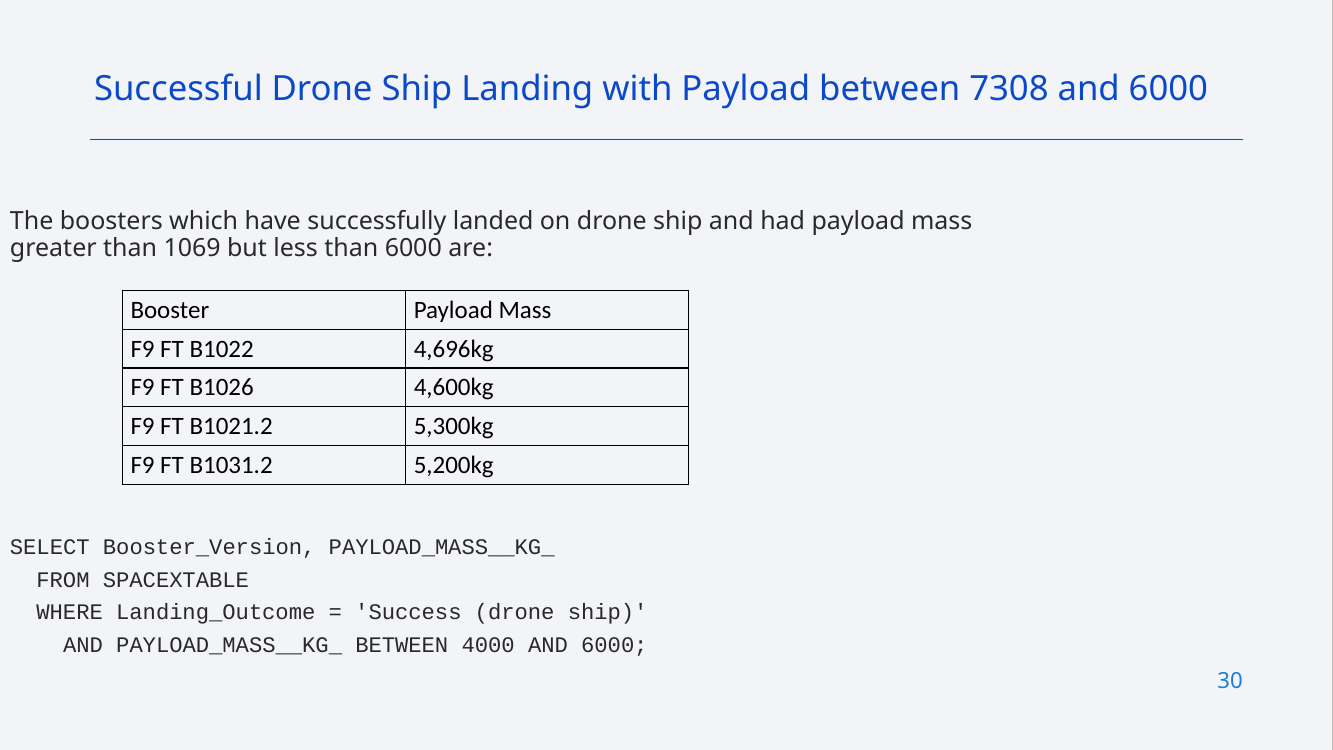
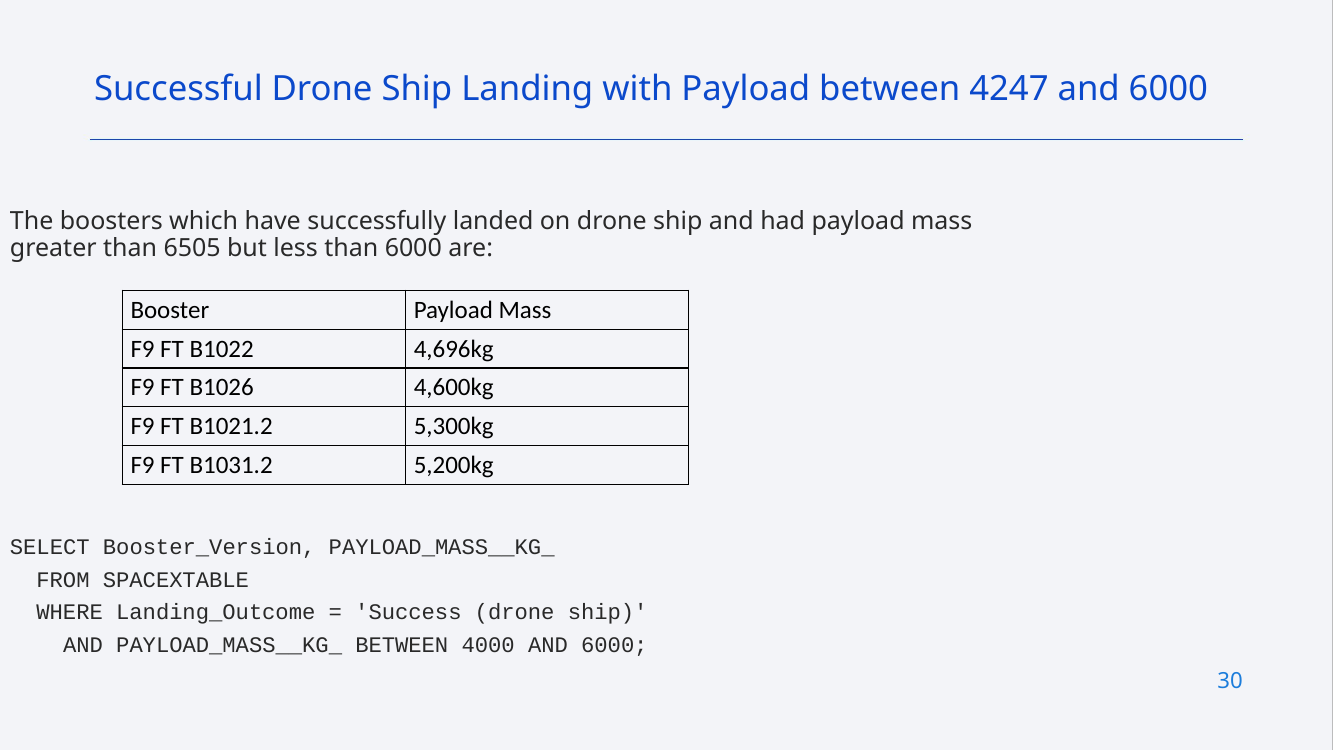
7308: 7308 -> 4247
1069: 1069 -> 6505
